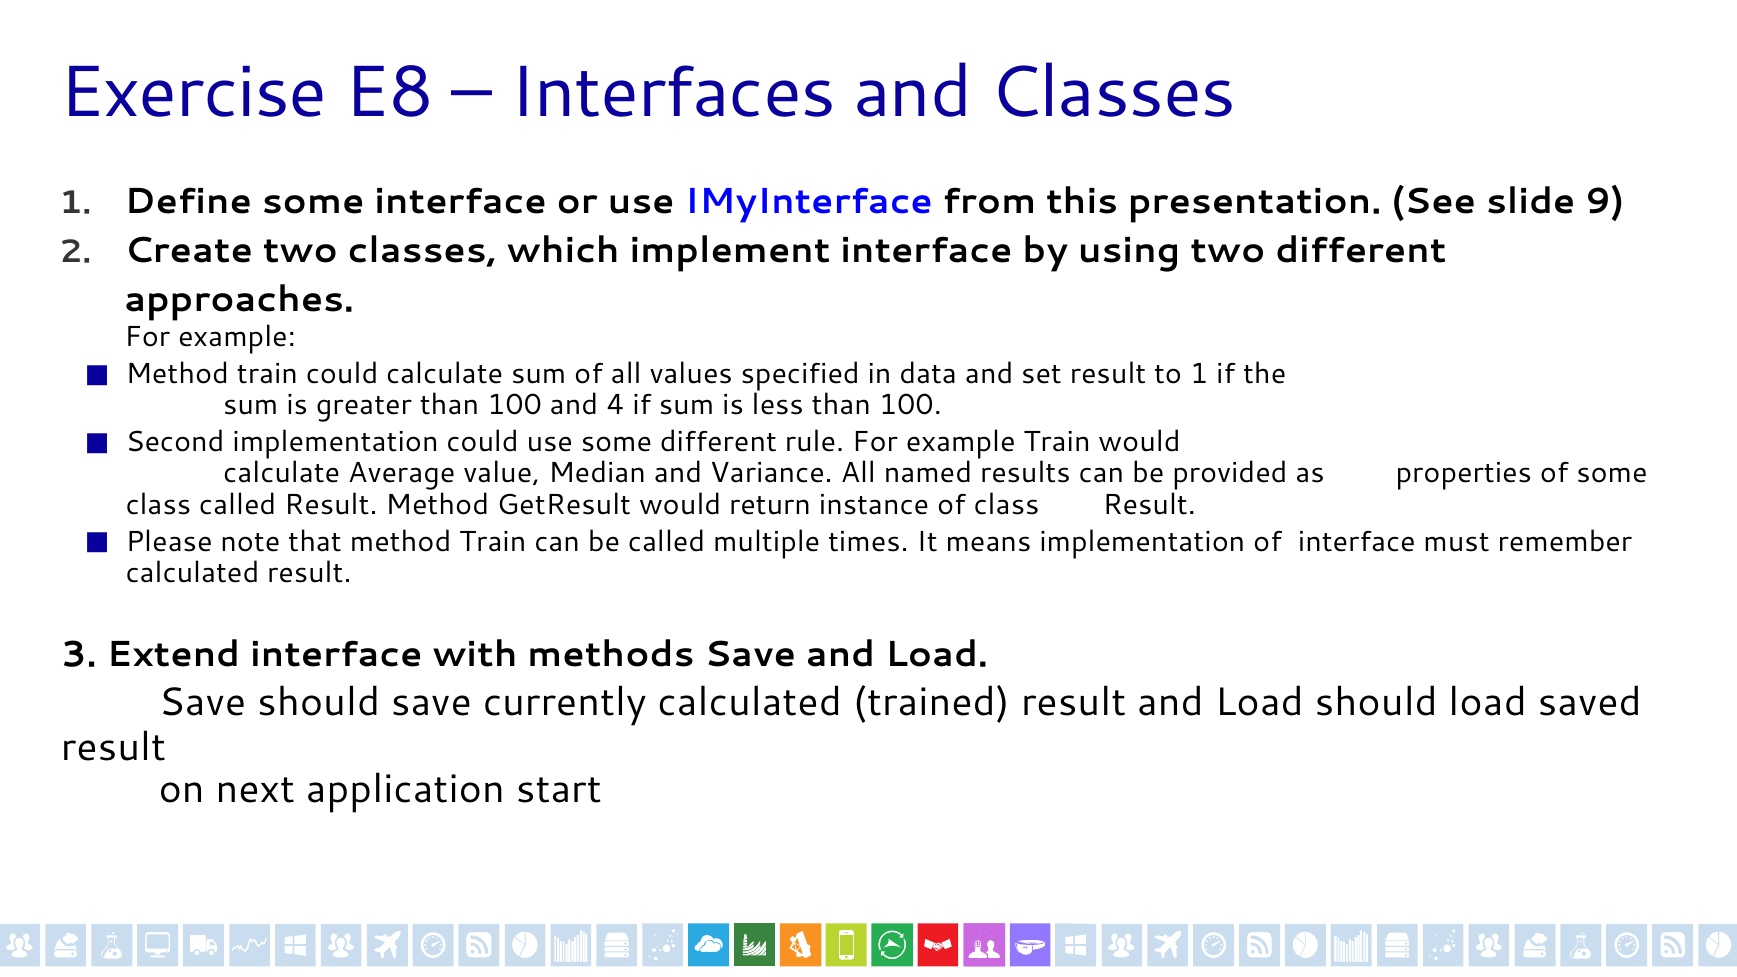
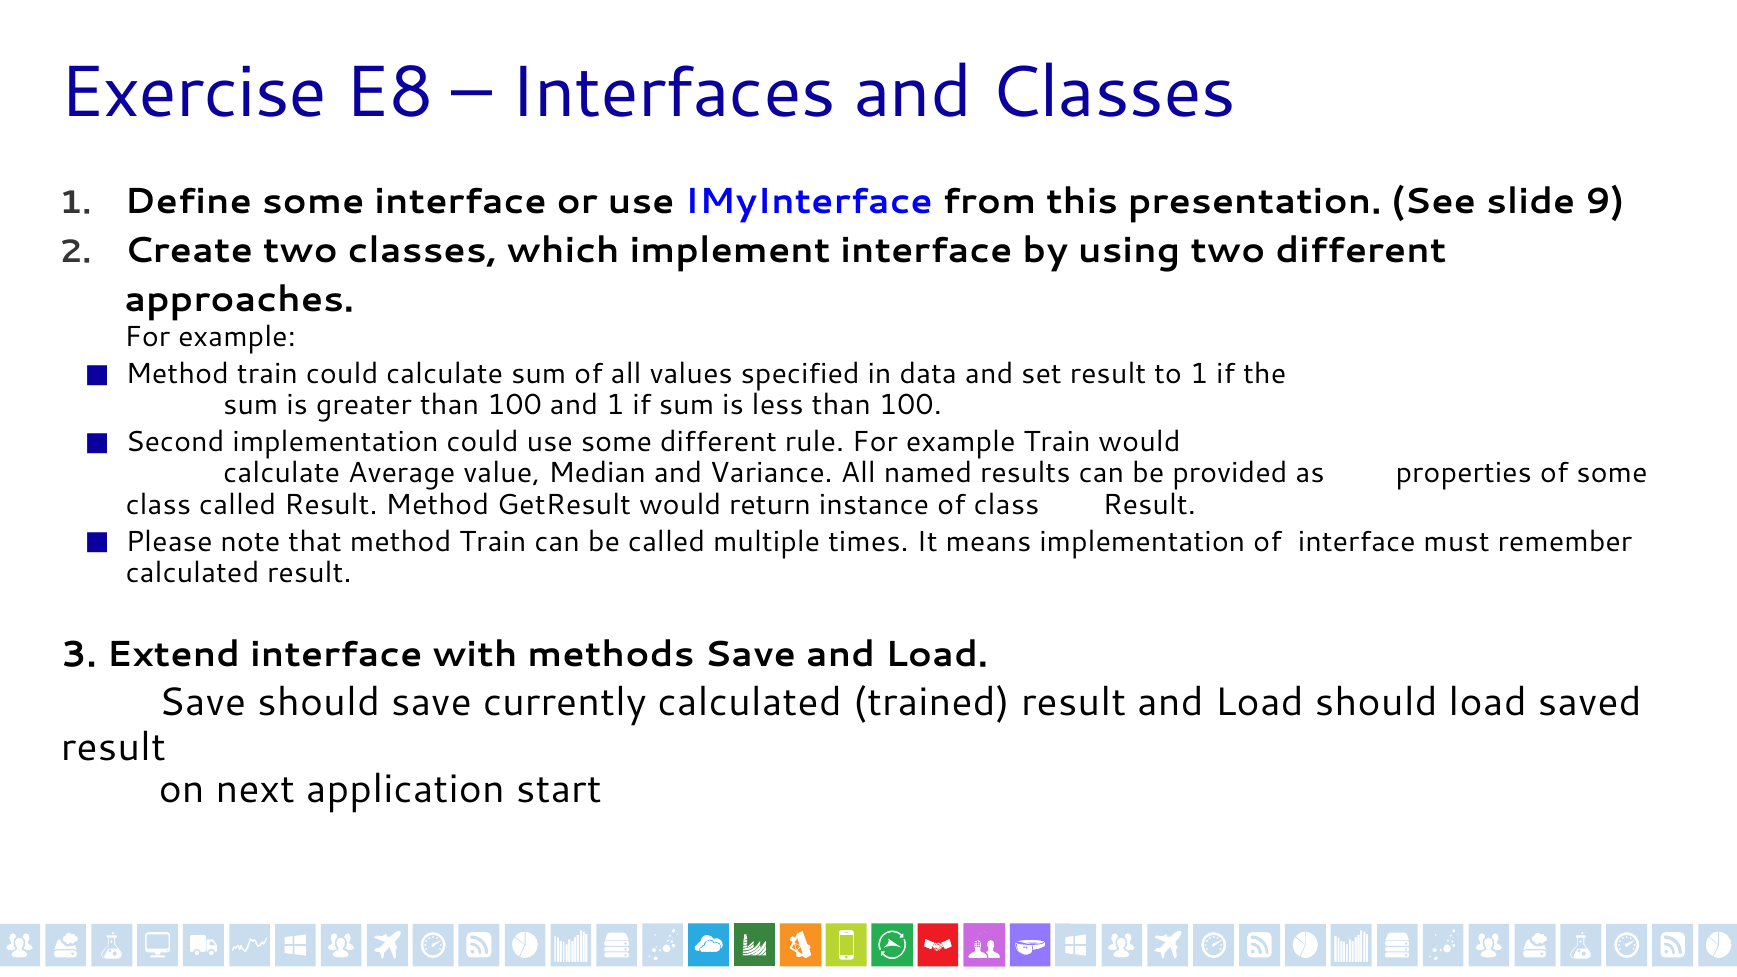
and 4: 4 -> 1
